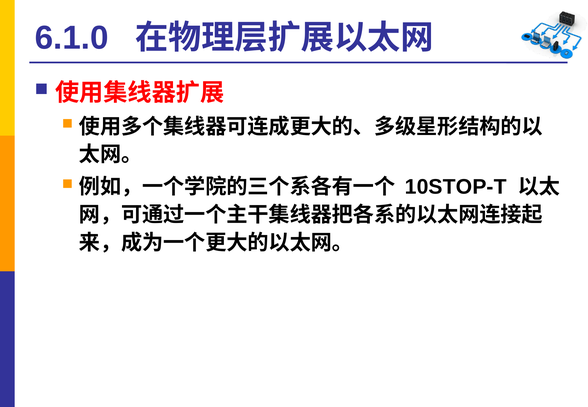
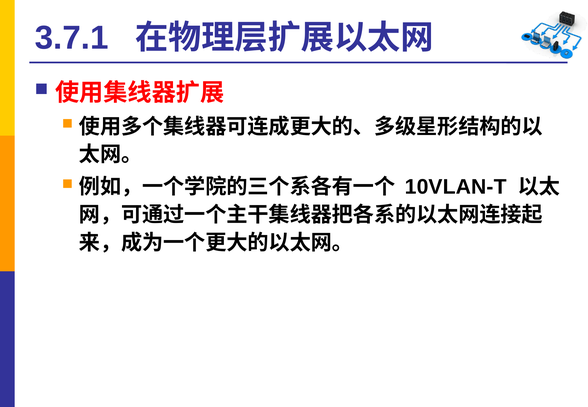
6.1.0: 6.1.0 -> 3.7.1
10STOP-T: 10STOP-T -> 10VLAN-T
